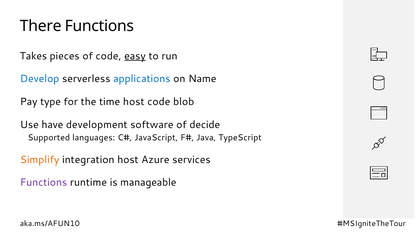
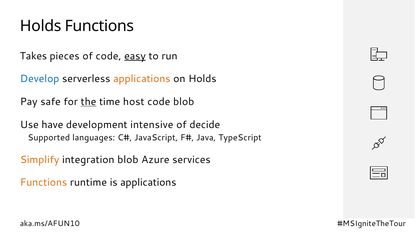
There at (41, 26): There -> Holds
applications at (142, 79) colour: blue -> orange
on Name: Name -> Holds
type: type -> safe
the underline: none -> present
software: software -> intensive
integration host: host -> blob
Functions at (44, 182) colour: purple -> orange
is manageable: manageable -> applications
